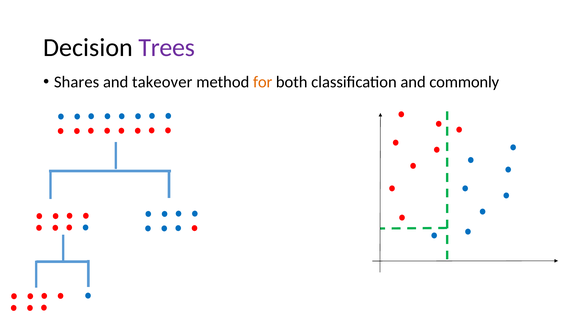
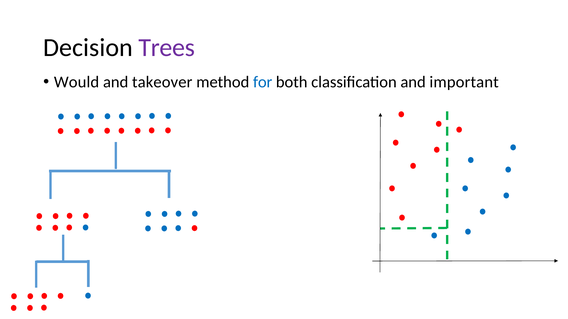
Shares: Shares -> Would
for colour: orange -> blue
commonly: commonly -> important
